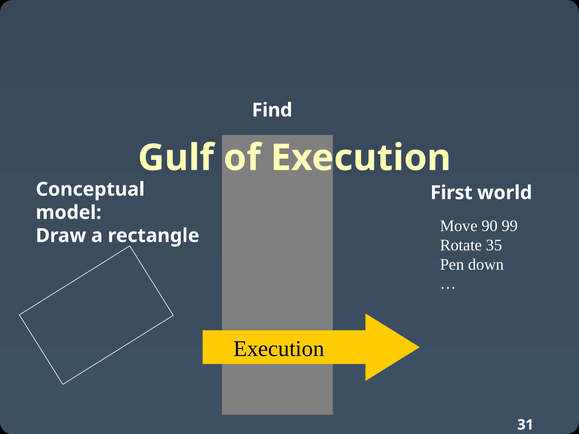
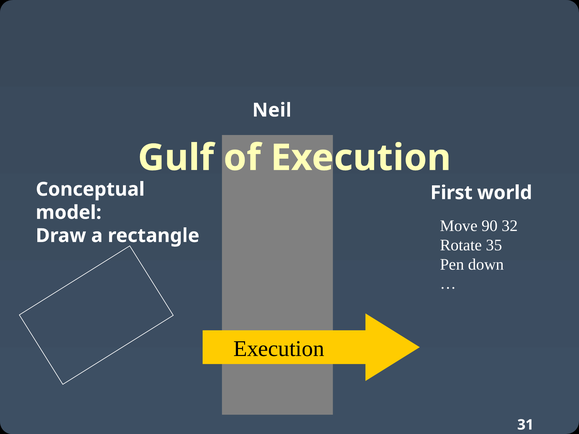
Find: Find -> Neil
99: 99 -> 32
